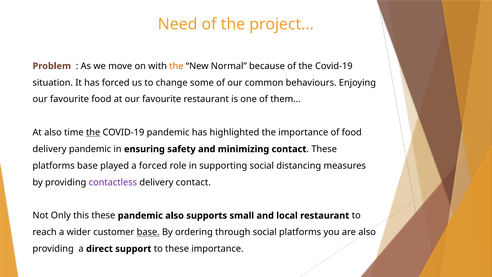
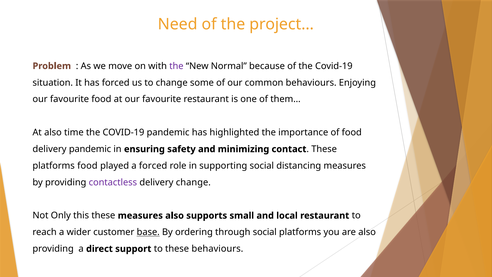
the at (176, 66) colour: orange -> purple
the at (93, 132) underline: present -> none
platforms base: base -> food
delivery contact: contact -> change
these pandemic: pandemic -> measures
these importance: importance -> behaviours
